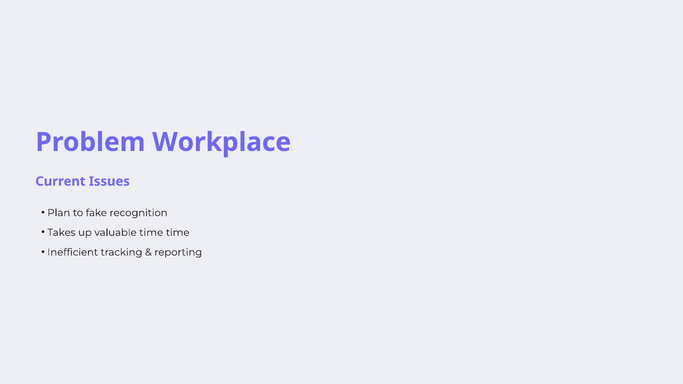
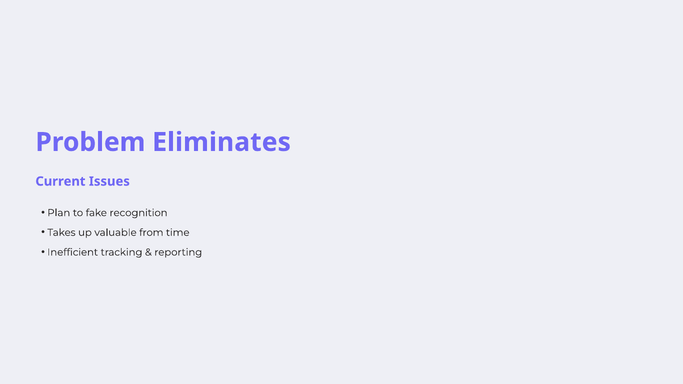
Workplace: Workplace -> Eliminates
valuable time: time -> from
